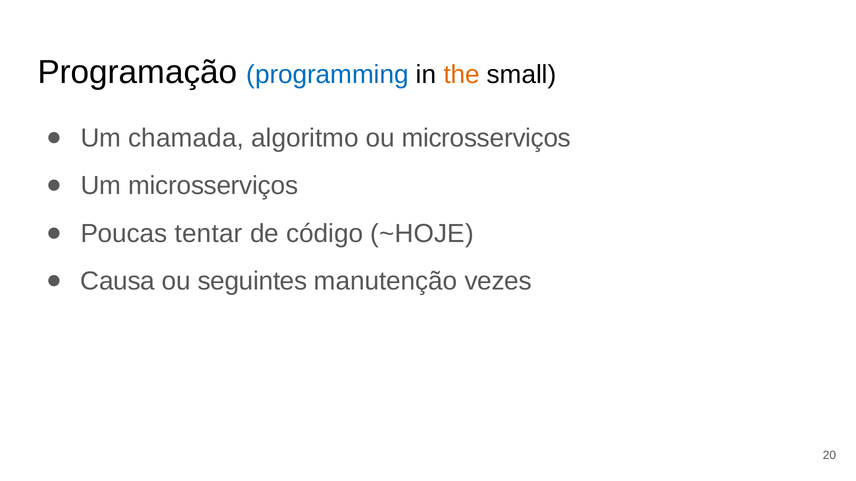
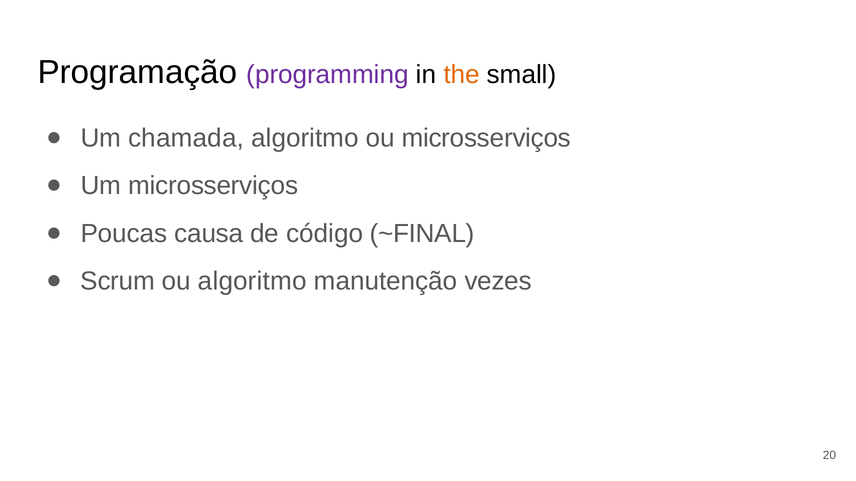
programming colour: blue -> purple
tentar: tentar -> causa
~HOJE: ~HOJE -> ~FINAL
Causa: Causa -> Scrum
ou seguintes: seguintes -> algoritmo
